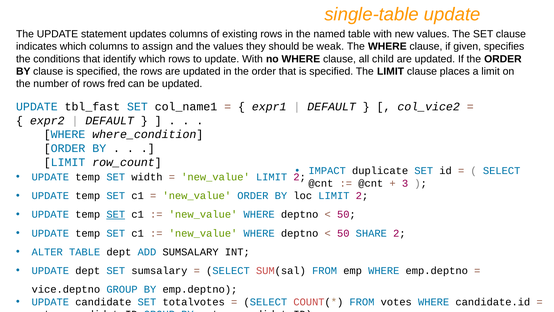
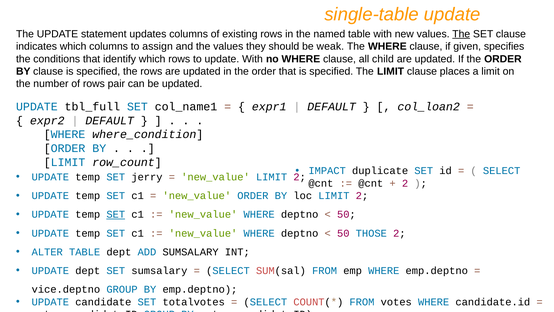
The at (461, 34) underline: none -> present
fred: fred -> pair
tbl_fast: tbl_fast -> tbl_full
col_vice2: col_vice2 -> col_loan2
width: width -> jerry
3 at (405, 183): 3 -> 2
SHARE: SHARE -> THOSE
